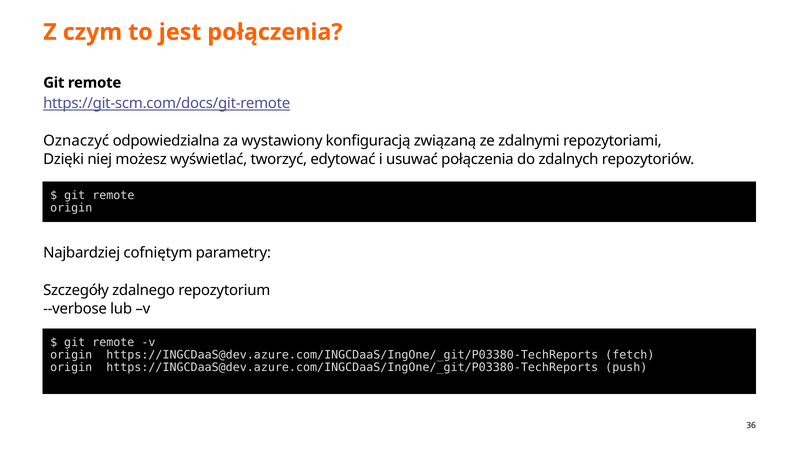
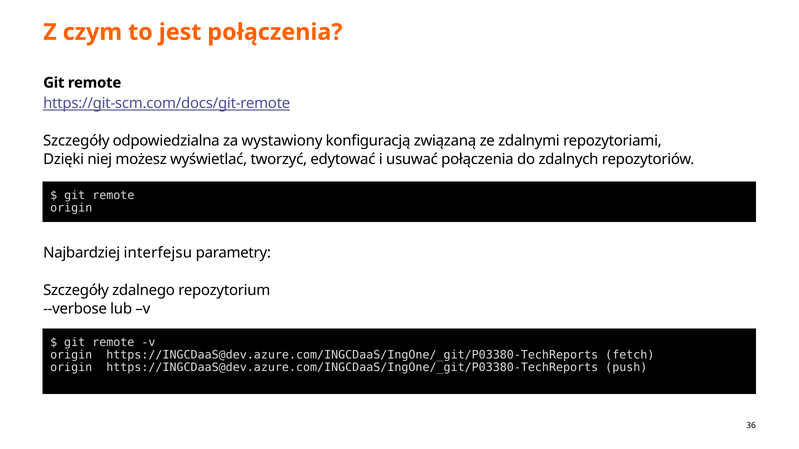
Oznaczyć at (76, 141): Oznaczyć -> Szczegóły
cofniętym: cofniętym -> interfejsu
